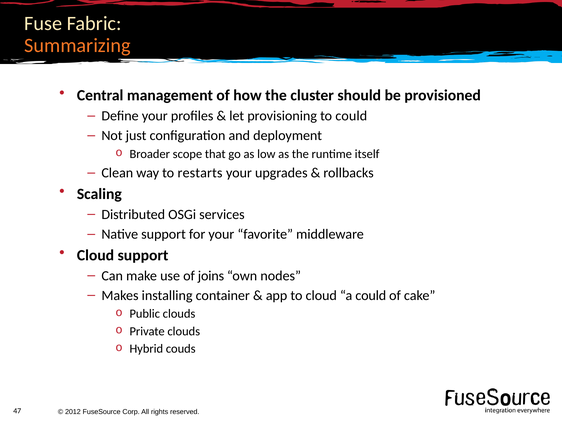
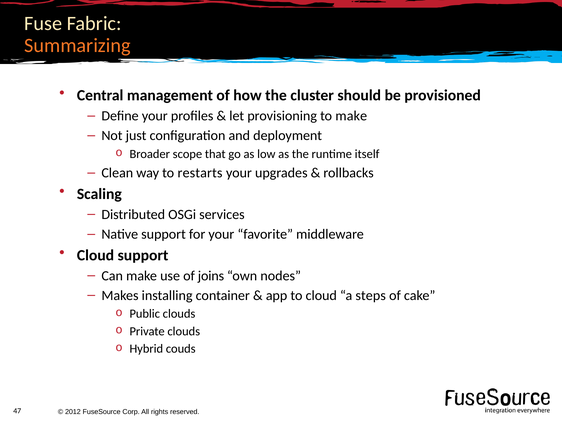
to could: could -> make
a could: could -> steps
